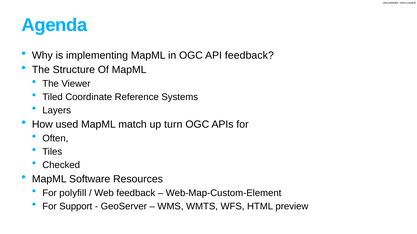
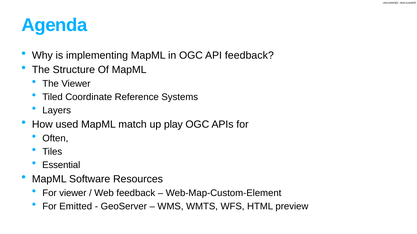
turn: turn -> play
Checked: Checked -> Essential
For polyfill: polyfill -> viewer
Support: Support -> Emitted
